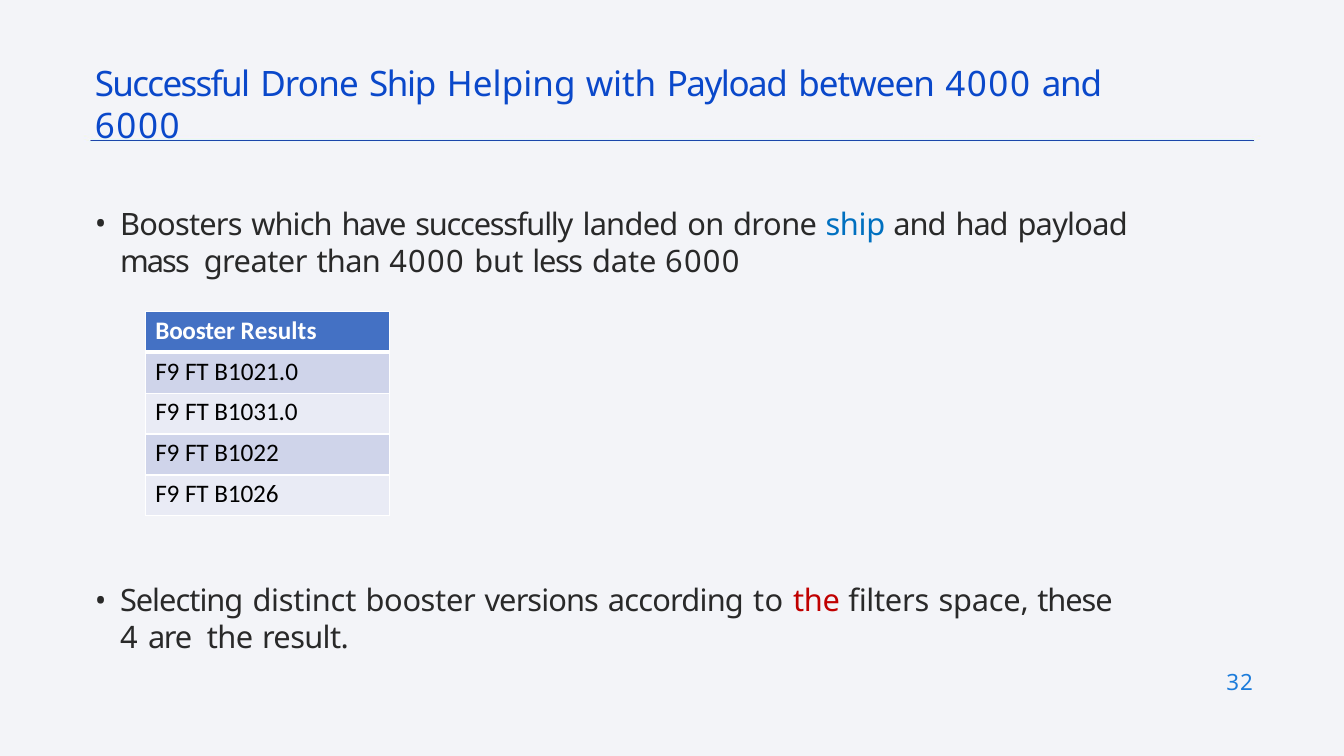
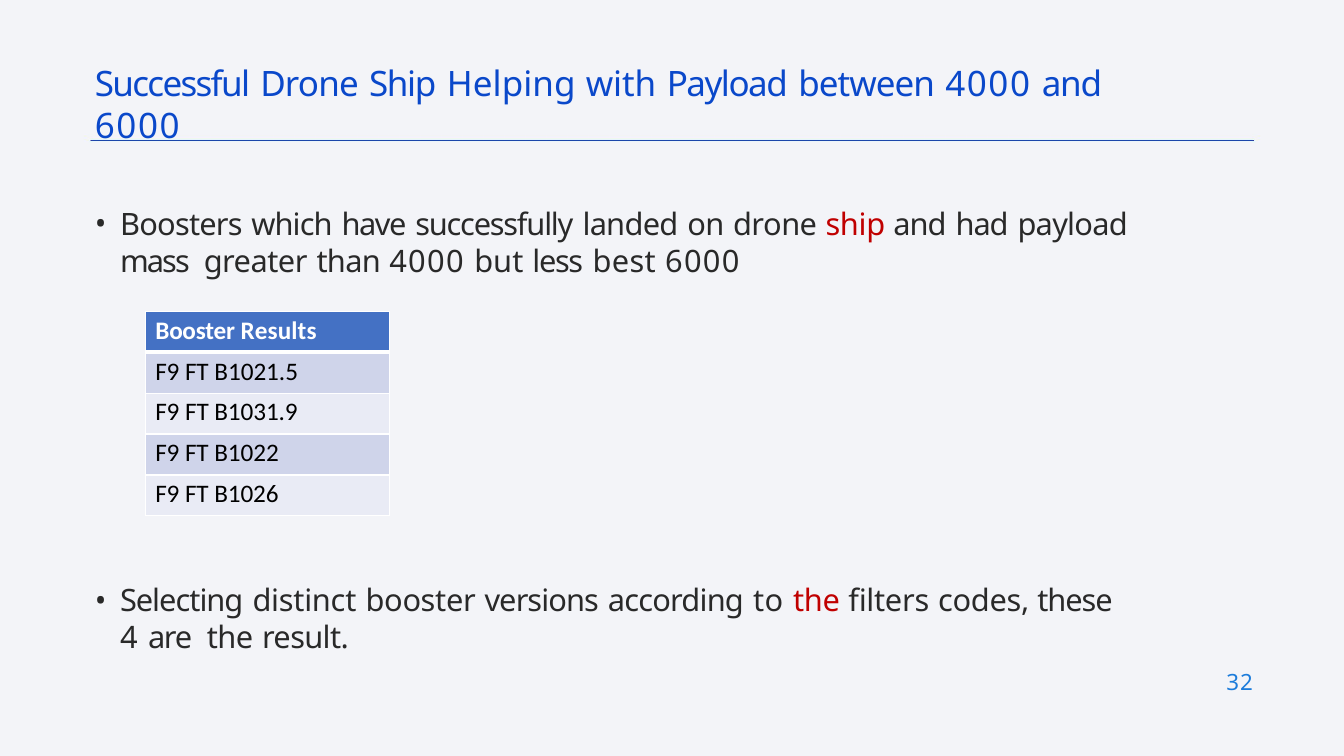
ship at (855, 225) colour: blue -> red
date: date -> best
B1021.0: B1021.0 -> B1021.5
B1031.0: B1031.0 -> B1031.9
space: space -> codes
